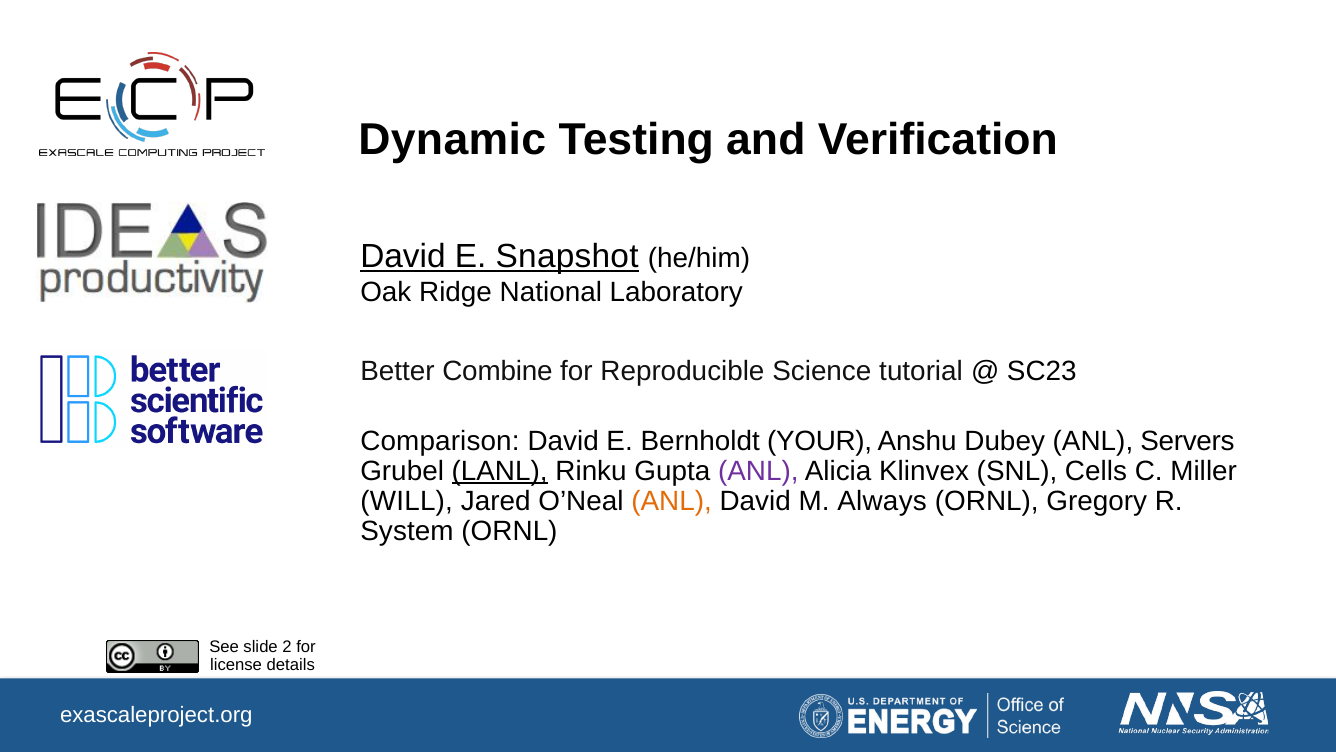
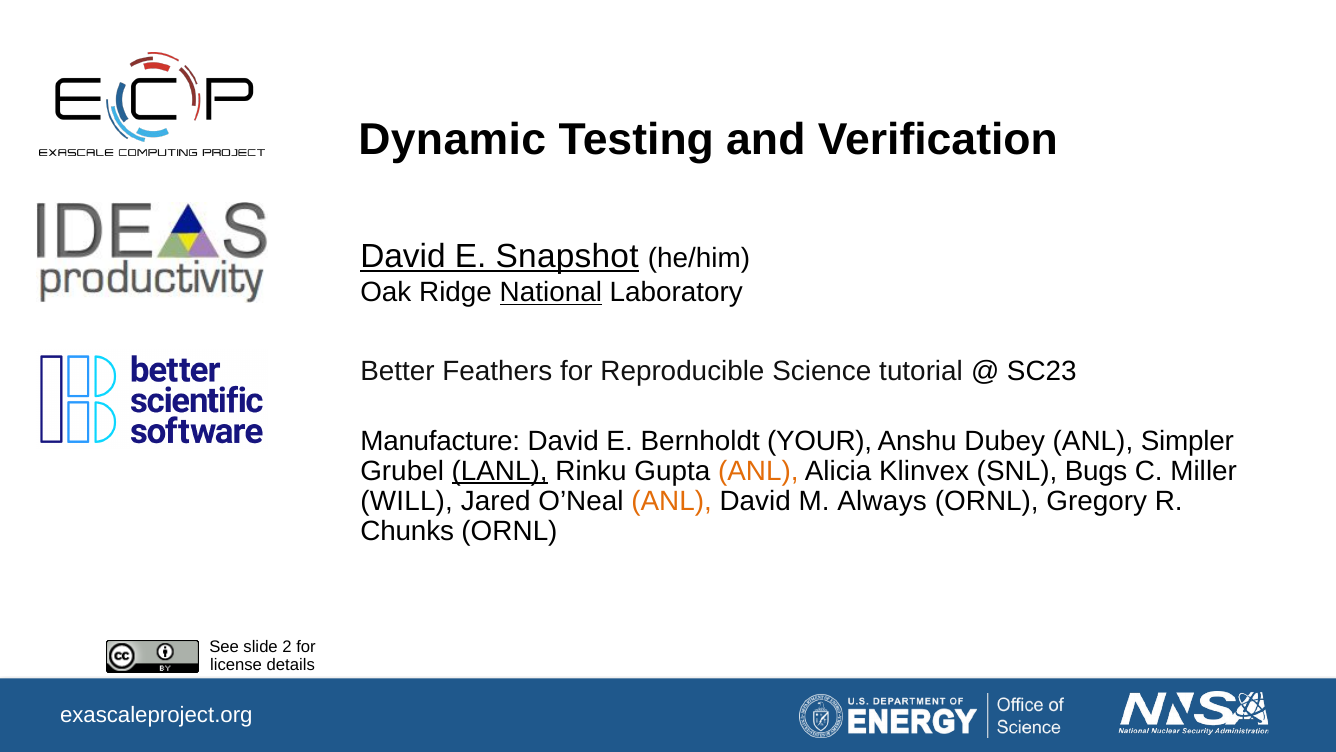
National underline: none -> present
Combine: Combine -> Feathers
Comparison: Comparison -> Manufacture
Servers: Servers -> Simpler
ANL at (758, 471) colour: purple -> orange
Cells: Cells -> Bugs
System: System -> Chunks
